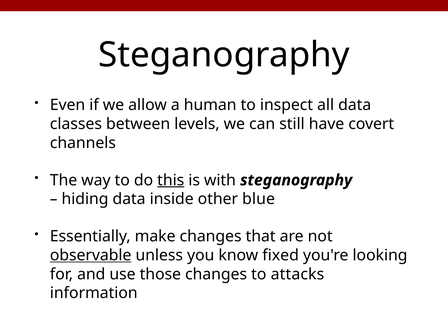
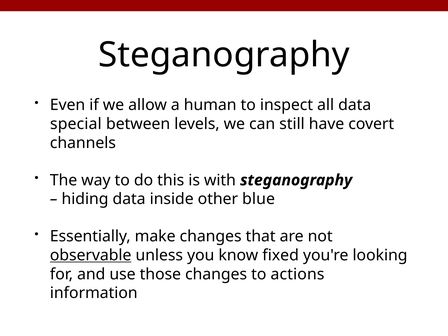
classes: classes -> special
this underline: present -> none
attacks: attacks -> actions
